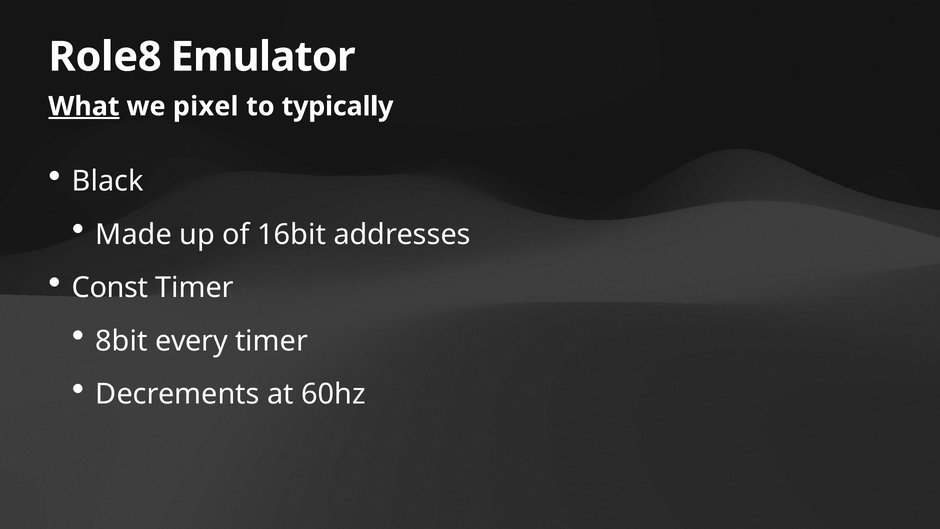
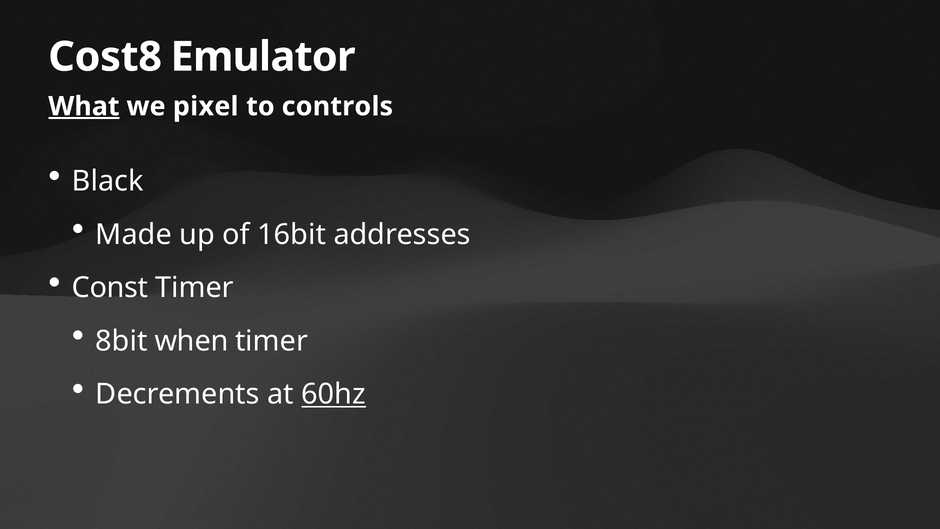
Role8: Role8 -> Cost8
typically: typically -> controls
every: every -> when
60hz underline: none -> present
